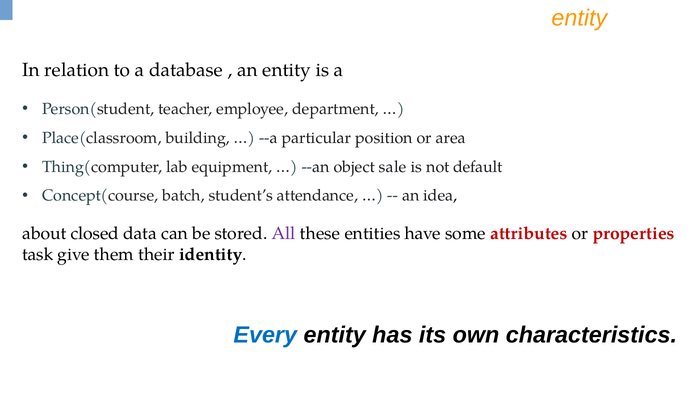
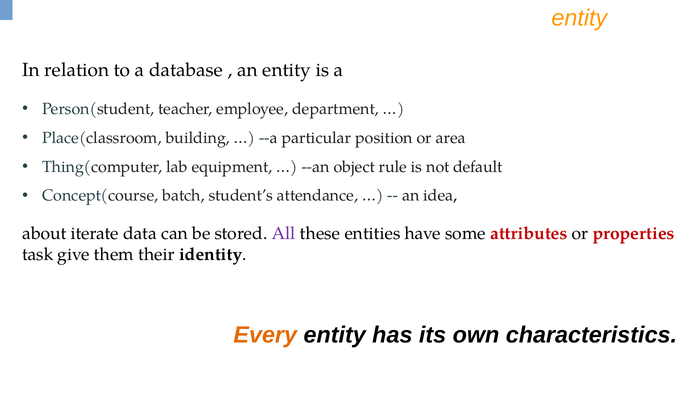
sale: sale -> rule
closed: closed -> iterate
Every colour: blue -> orange
